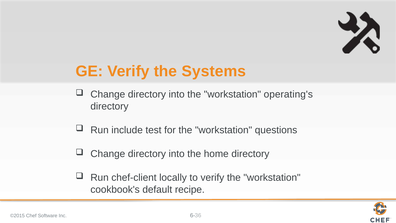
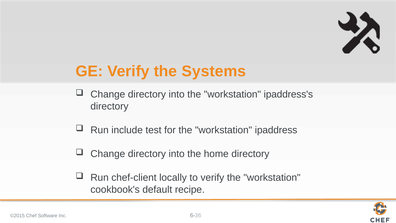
operating's: operating's -> ipaddress's
questions: questions -> ipaddress
